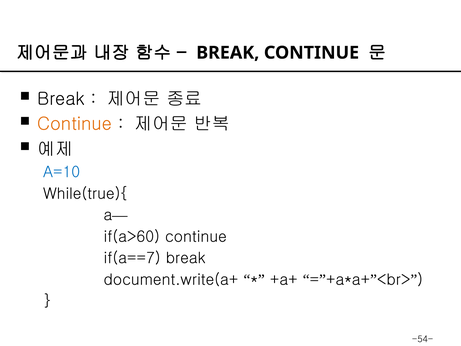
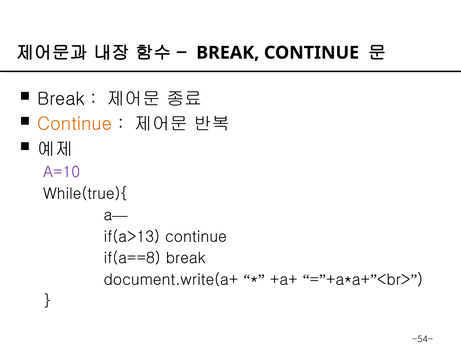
A=10 colour: blue -> purple
if(a>60: if(a>60 -> if(a>13
if(a==7: if(a==7 -> if(a==8
